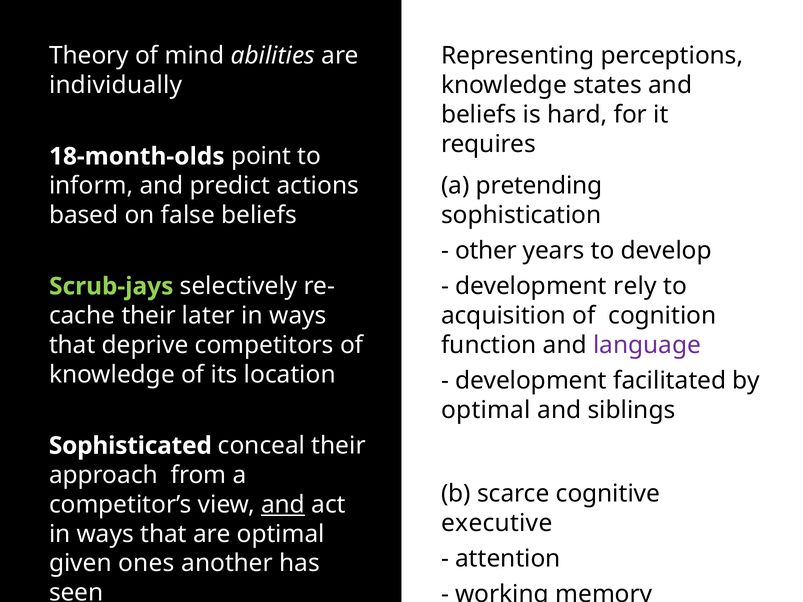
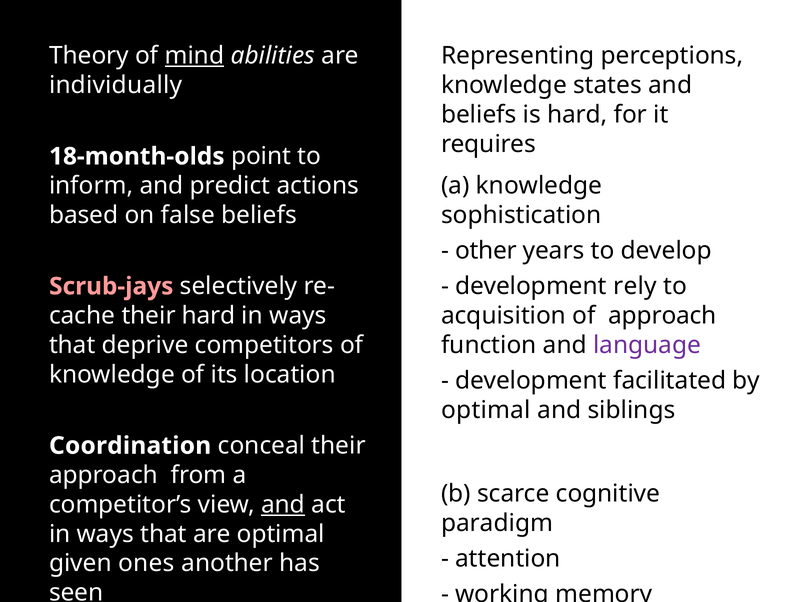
mind underline: none -> present
a pretending: pretending -> knowledge
Scrub-jays colour: light green -> pink
their later: later -> hard
of cognition: cognition -> approach
Sophisticated: Sophisticated -> Coordination
executive: executive -> paradigm
